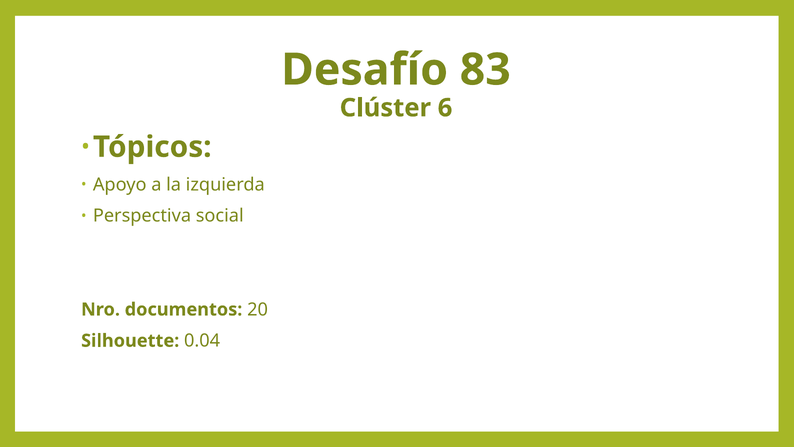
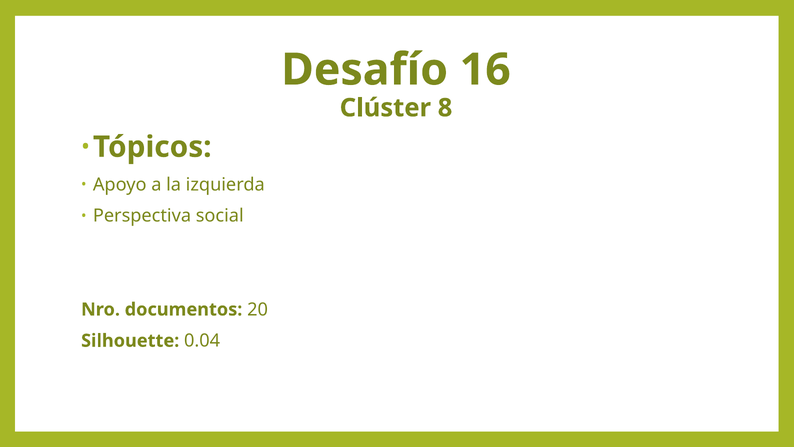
83: 83 -> 16
6: 6 -> 8
